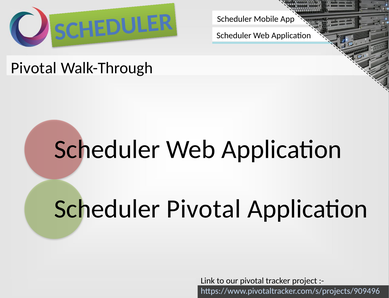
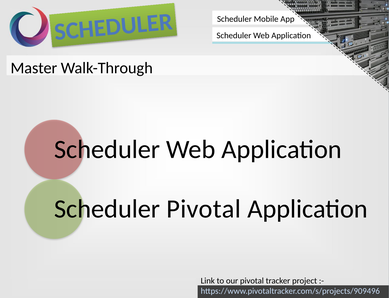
Pivotal at (34, 68): Pivotal -> Master
